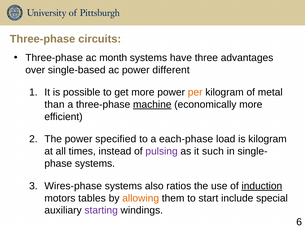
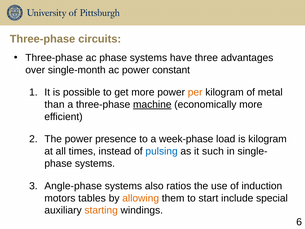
ac month: month -> phase
single-based: single-based -> single-month
different: different -> constant
specified: specified -> presence
each-phase: each-phase -> week-phase
pulsing colour: purple -> blue
Wires-phase: Wires-phase -> Angle-phase
induction underline: present -> none
starting colour: purple -> orange
